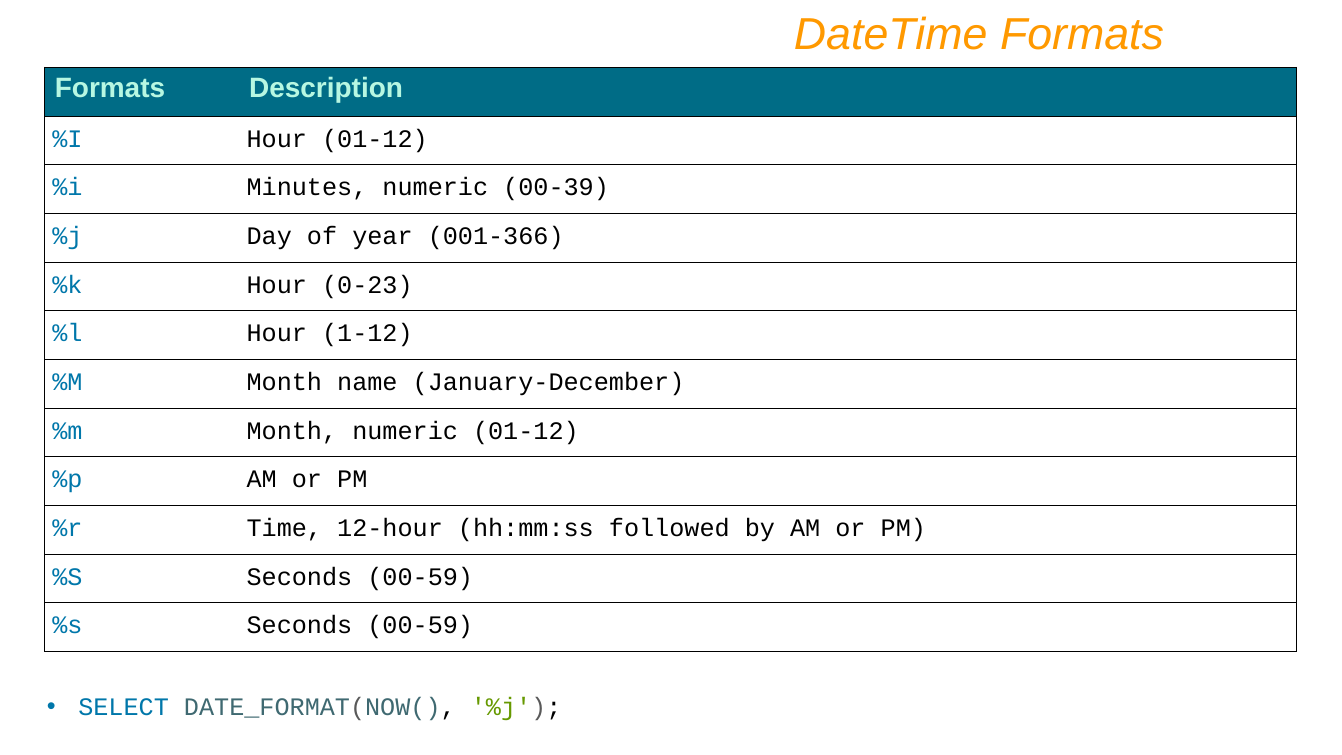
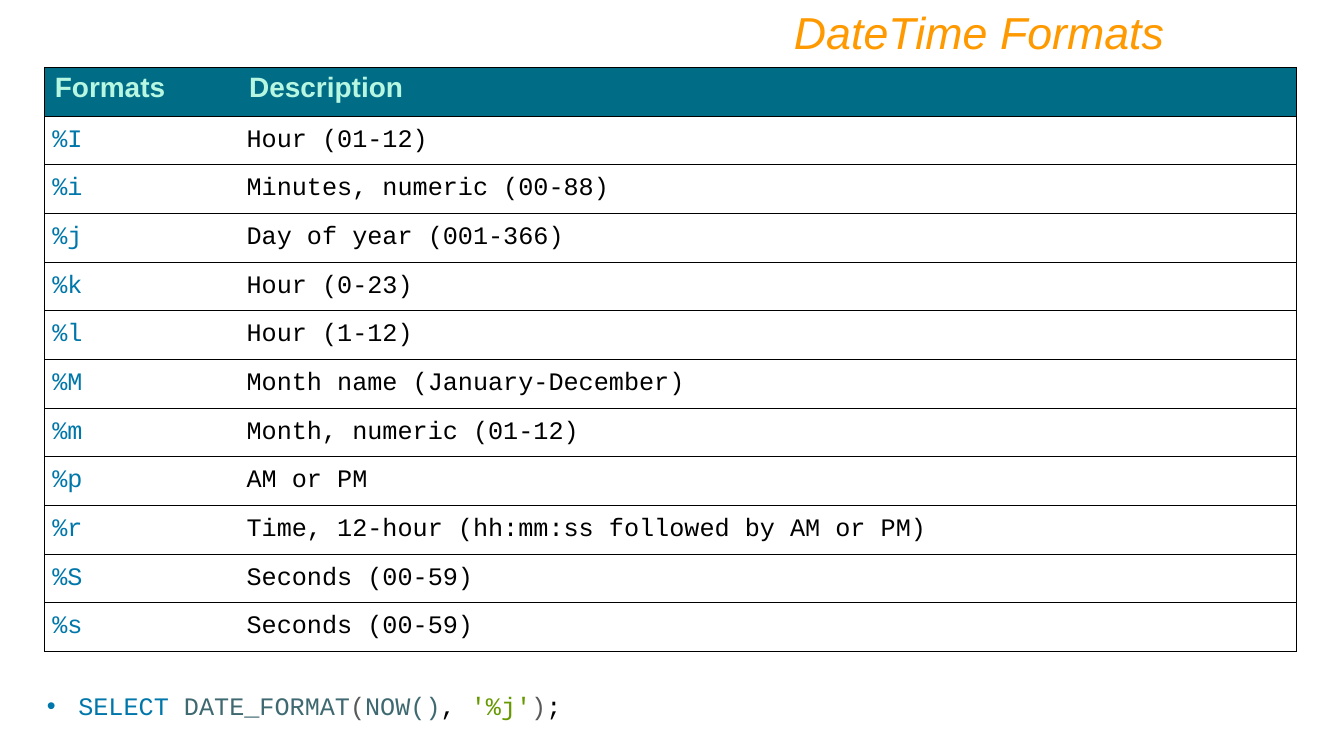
00-39: 00-39 -> 00-88
